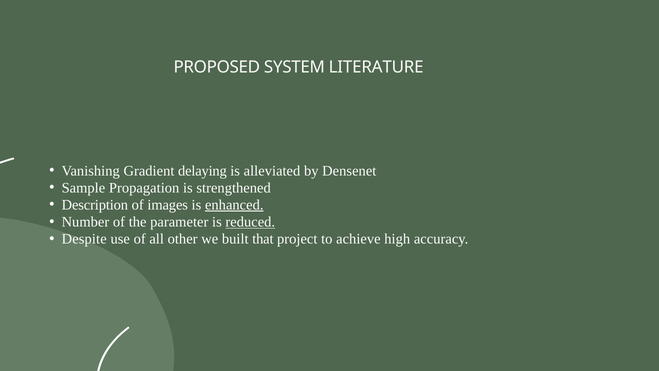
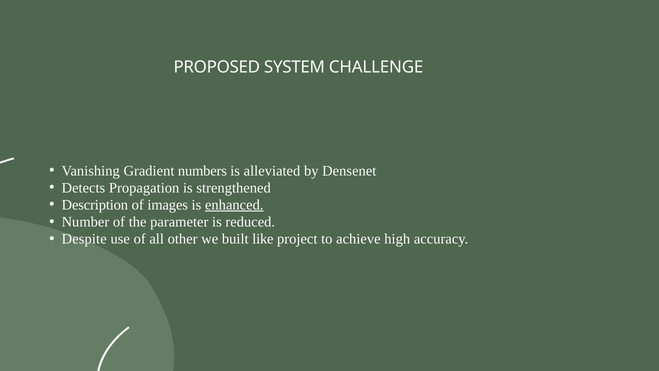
LITERATURE: LITERATURE -> CHALLENGE
delaying: delaying -> numbers
Sample: Sample -> Detects
reduced underline: present -> none
that: that -> like
